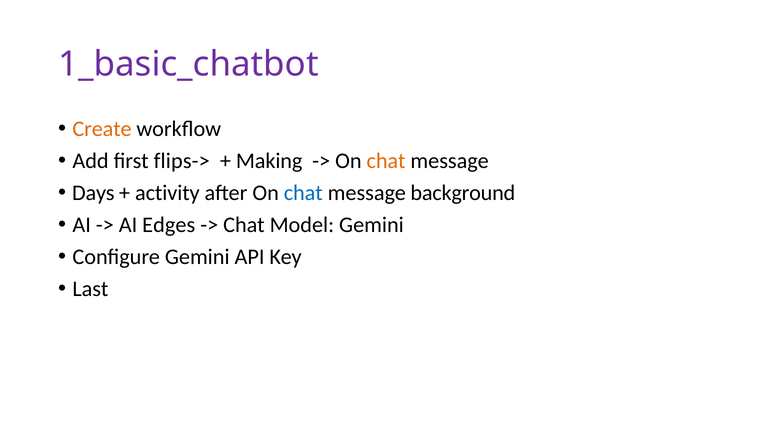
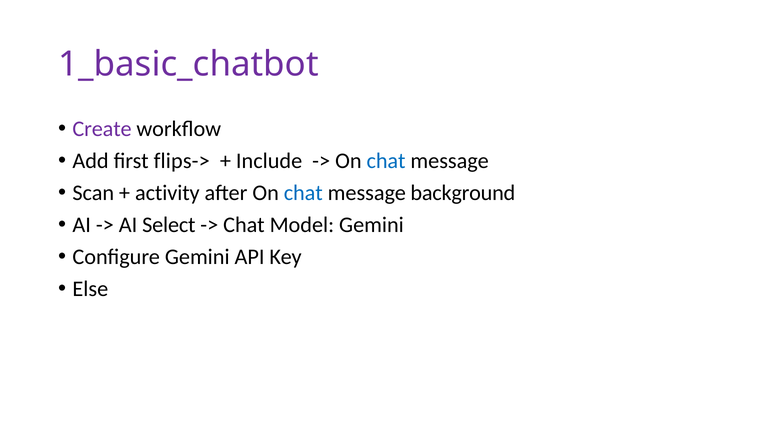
Create colour: orange -> purple
Making: Making -> Include
chat at (386, 161) colour: orange -> blue
Days: Days -> Scan
Edges: Edges -> Select
Last: Last -> Else
